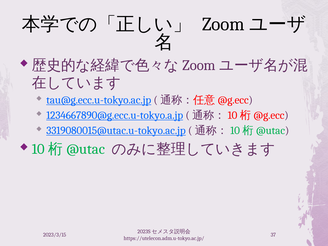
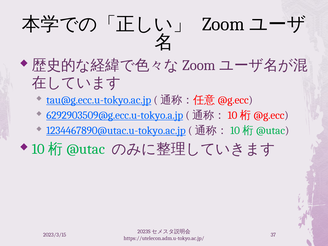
1234667890@g.ecc.u-tokyo.a.jp: 1234667890@g.ecc.u-tokyo.a.jp -> 6292903509@g.ecc.u-tokyo.a.jp
3319080015@utac.u-tokyo.ac.jp: 3319080015@utac.u-tokyo.ac.jp -> 1234467890@utac.u-tokyo.ac.jp
